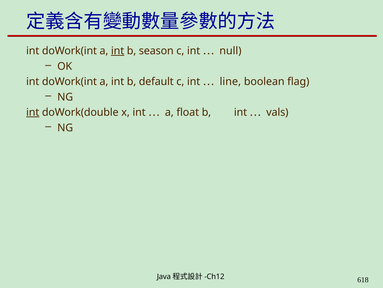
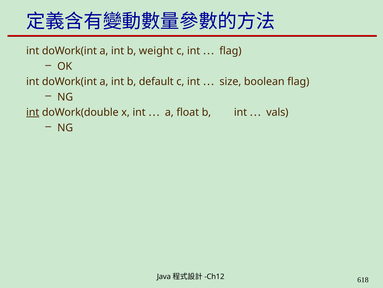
int at (118, 51) underline: present -> none
season: season -> weight
null at (230, 51): null -> flag
line: line -> size
